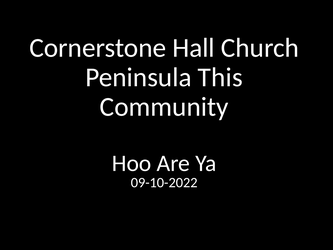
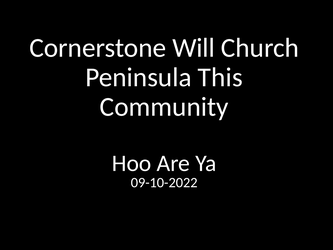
Hall: Hall -> Will
